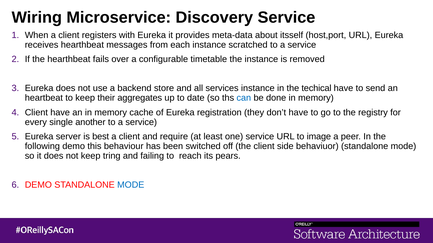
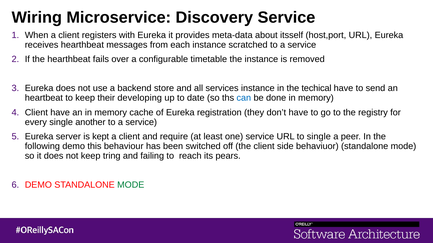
aggregates: aggregates -> developing
best: best -> kept
to image: image -> single
MODE at (131, 185) colour: blue -> green
